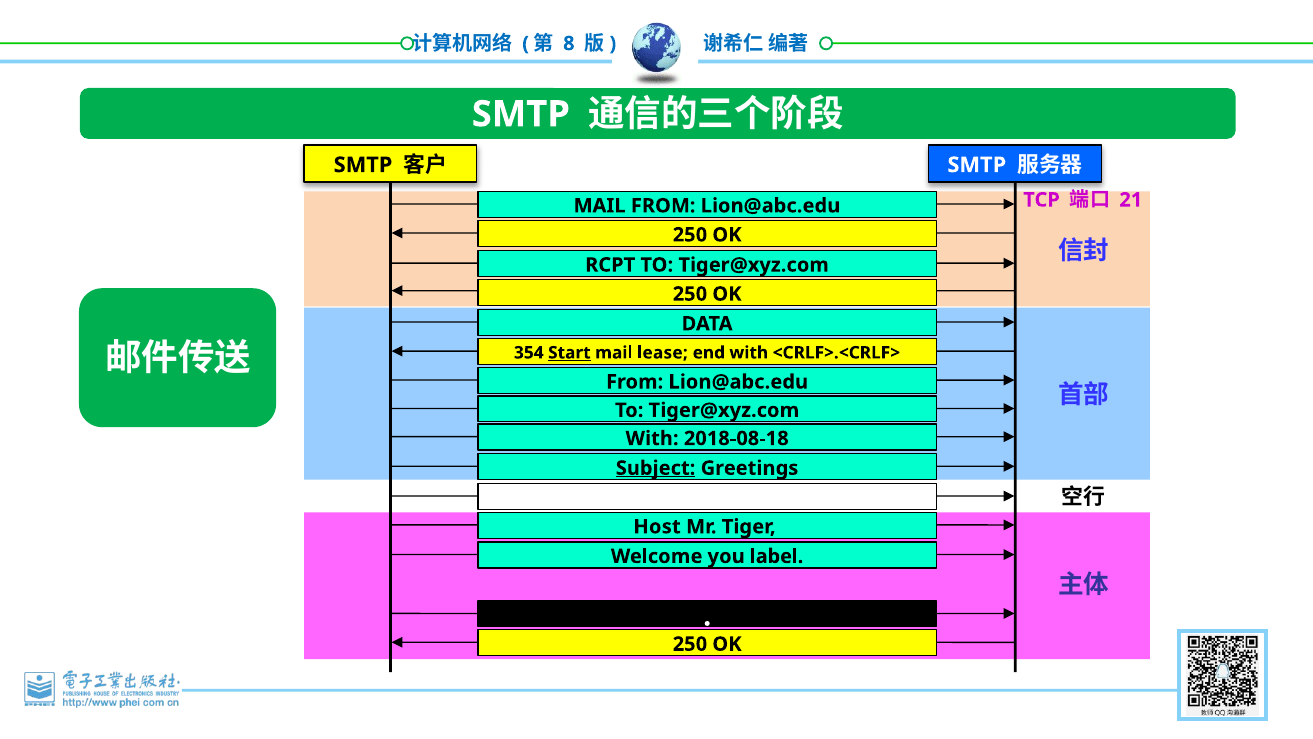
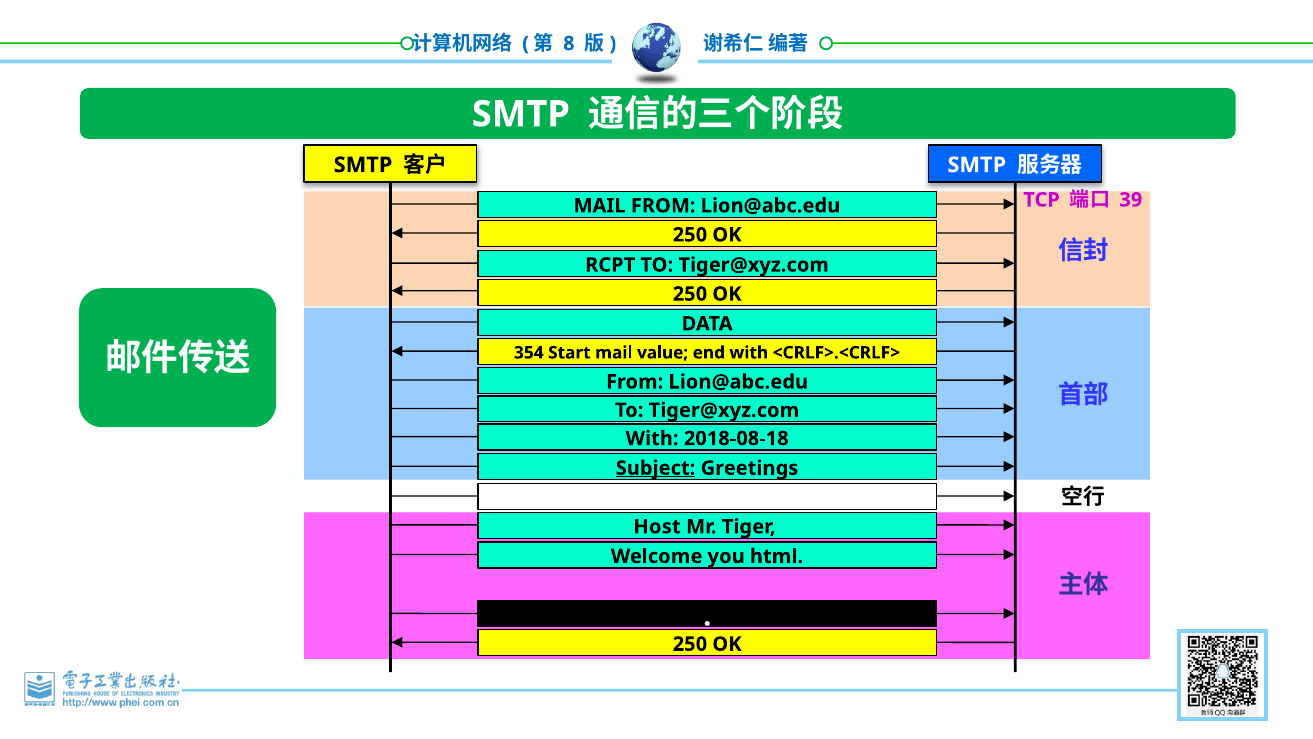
21: 21 -> 39
Start underline: present -> none
lease: lease -> value
label: label -> html
